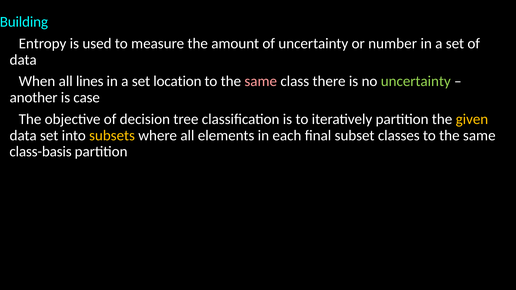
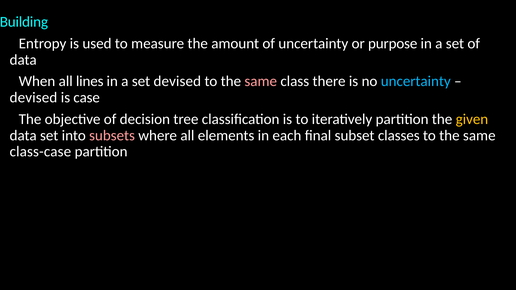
number: number -> purpose
set location: location -> devised
uncertainty at (416, 81) colour: light green -> light blue
another at (34, 98): another -> devised
subsets colour: yellow -> pink
class-basis: class-basis -> class-case
